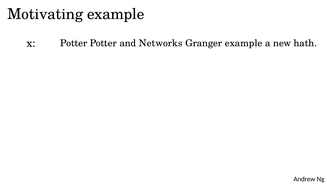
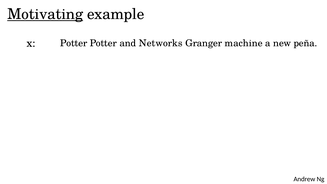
Motivating underline: none -> present
Granger example: example -> machine
hath: hath -> peña
